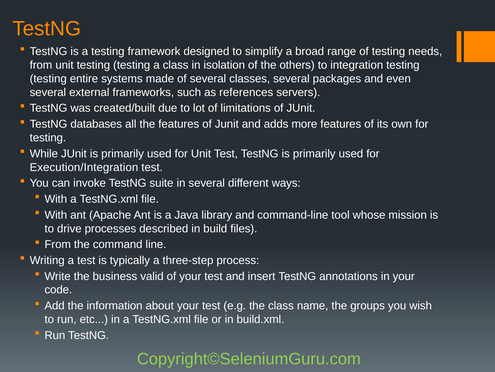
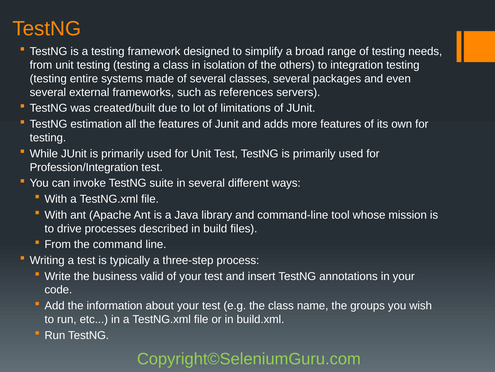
databases: databases -> estimation
Execution/Integration: Execution/Integration -> Profession/Integration
